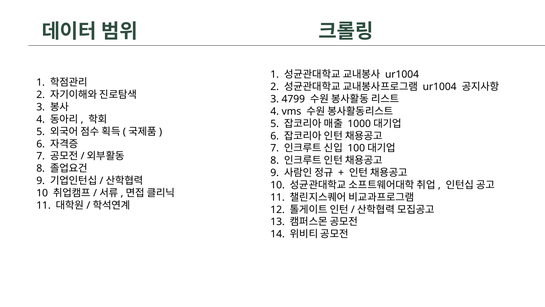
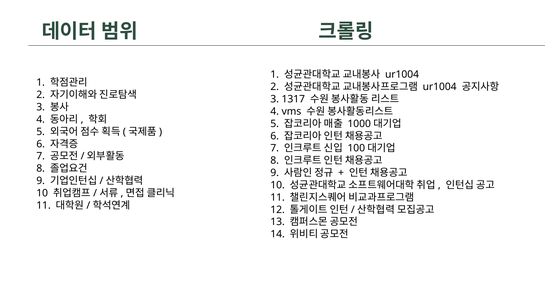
4799: 4799 -> 1317
